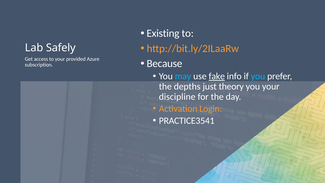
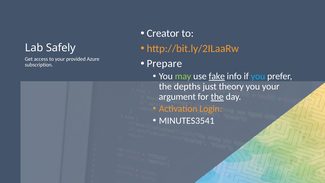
Existing: Existing -> Creator
Because: Because -> Prepare
may colour: light blue -> light green
discipline: discipline -> argument
the at (217, 97) underline: none -> present
PRACTICE3541: PRACTICE3541 -> MINUTES3541
